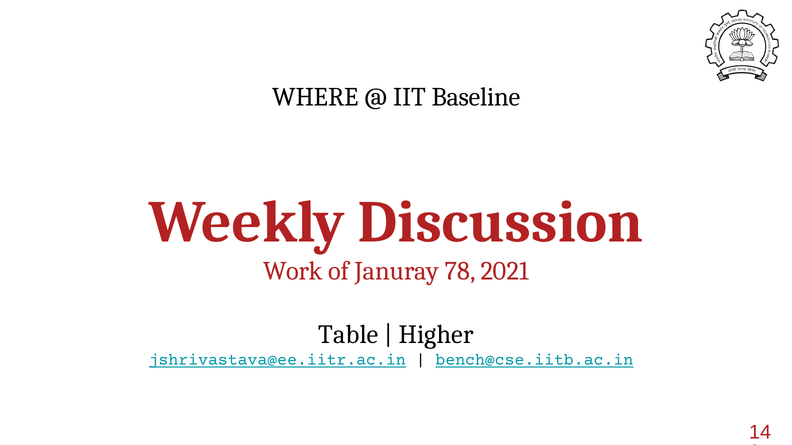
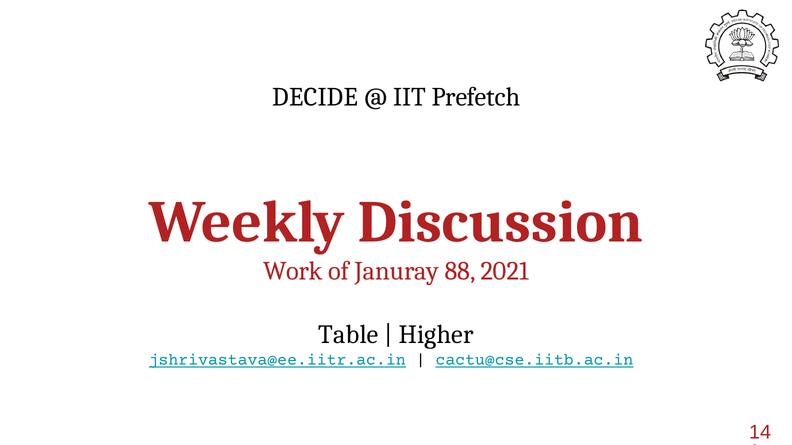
WHERE: WHERE -> DECIDE
Baseline: Baseline -> Prefetch
78: 78 -> 88
bench@cse.iitb.ac.in: bench@cse.iitb.ac.in -> cactu@cse.iitb.ac.in
